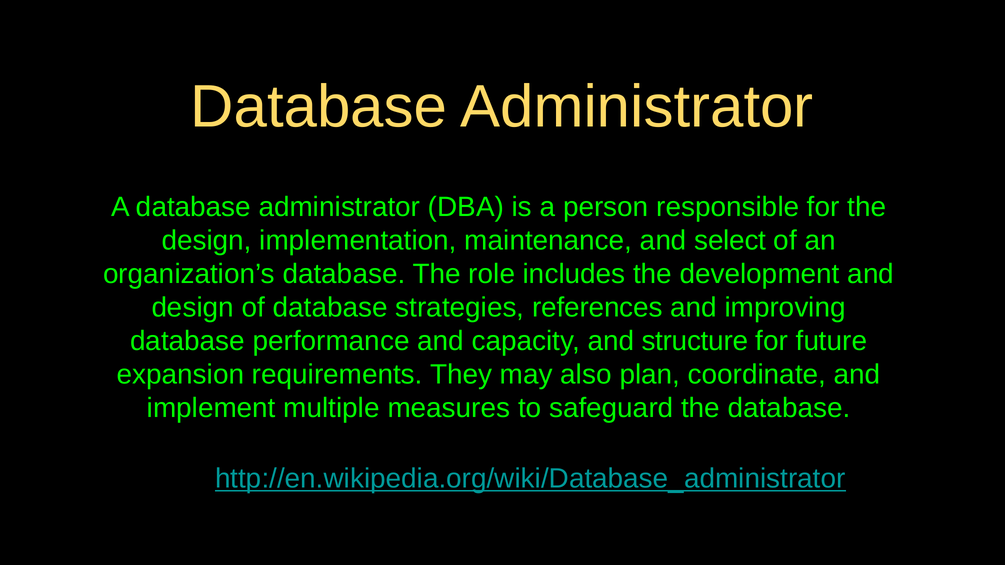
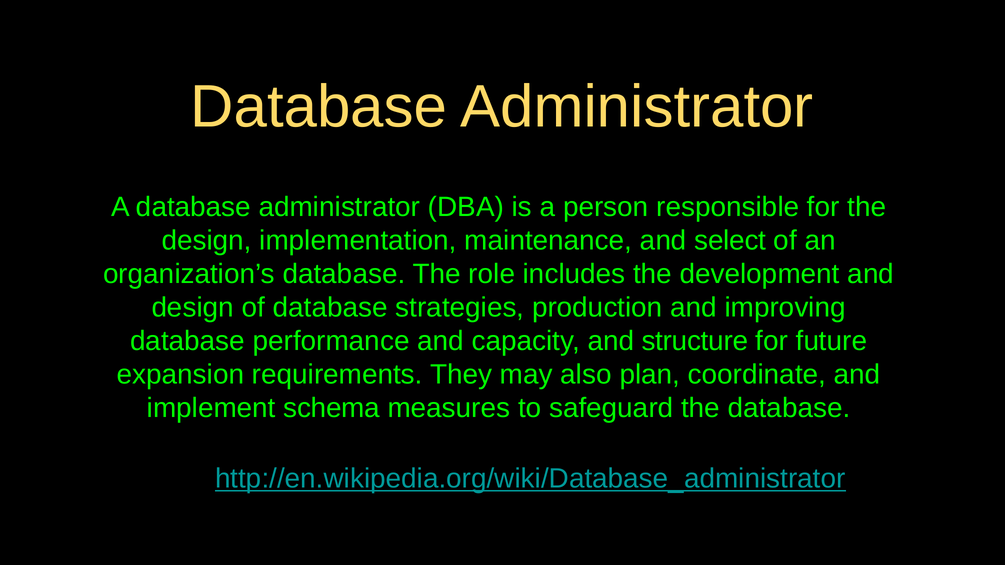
references: references -> production
multiple: multiple -> schema
